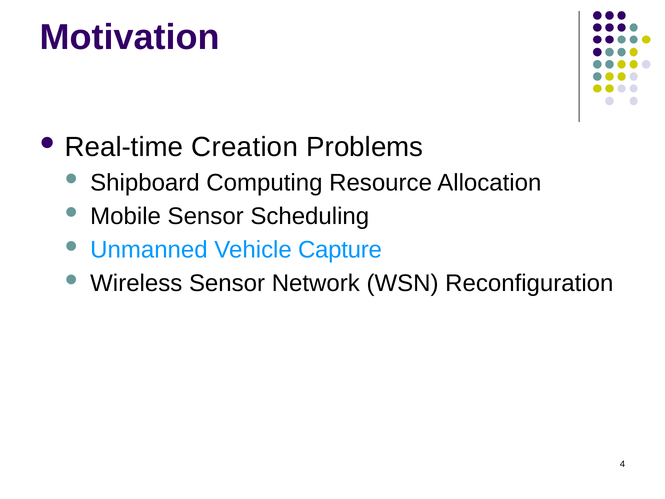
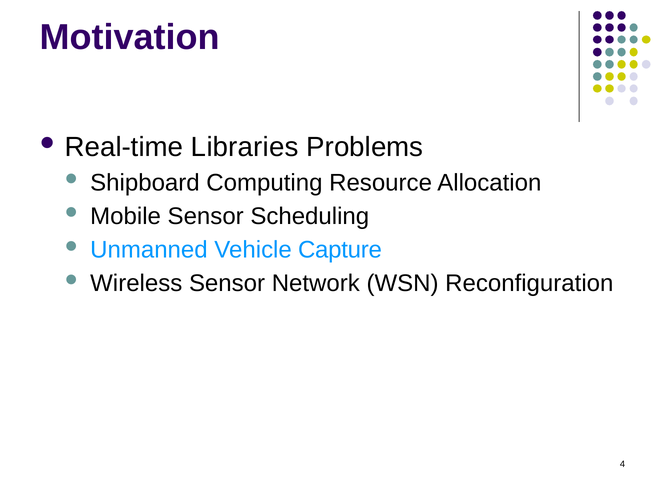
Creation: Creation -> Libraries
